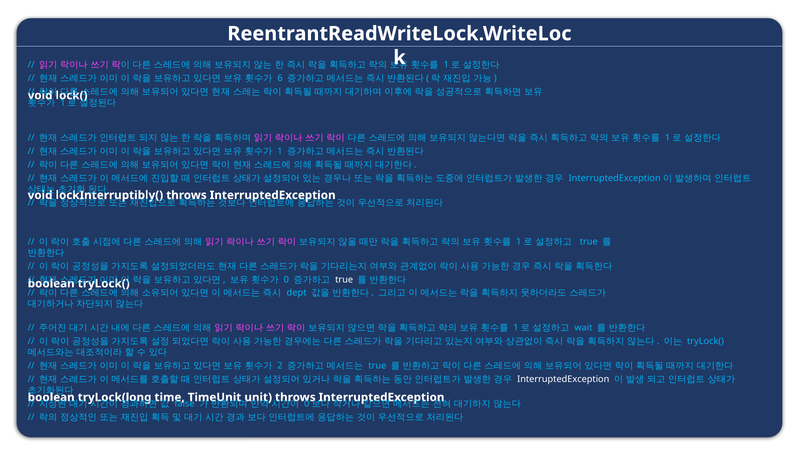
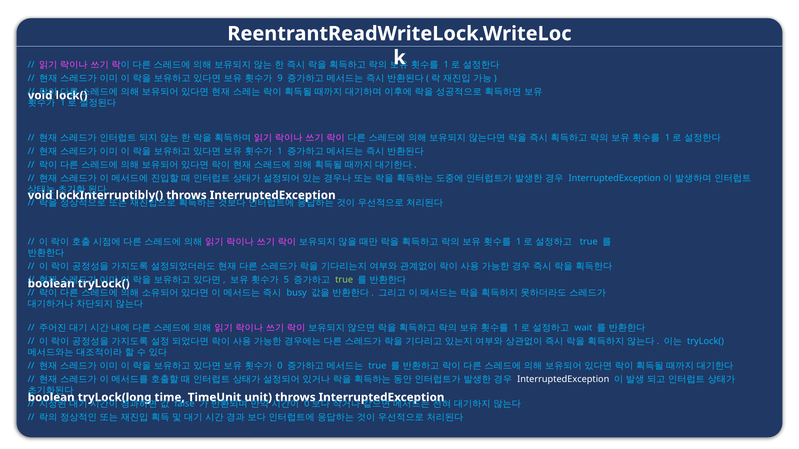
6: 6 -> 9
0: 0 -> 5
true at (344, 280) colour: white -> light green
dept: dept -> busy
2: 2 -> 0
